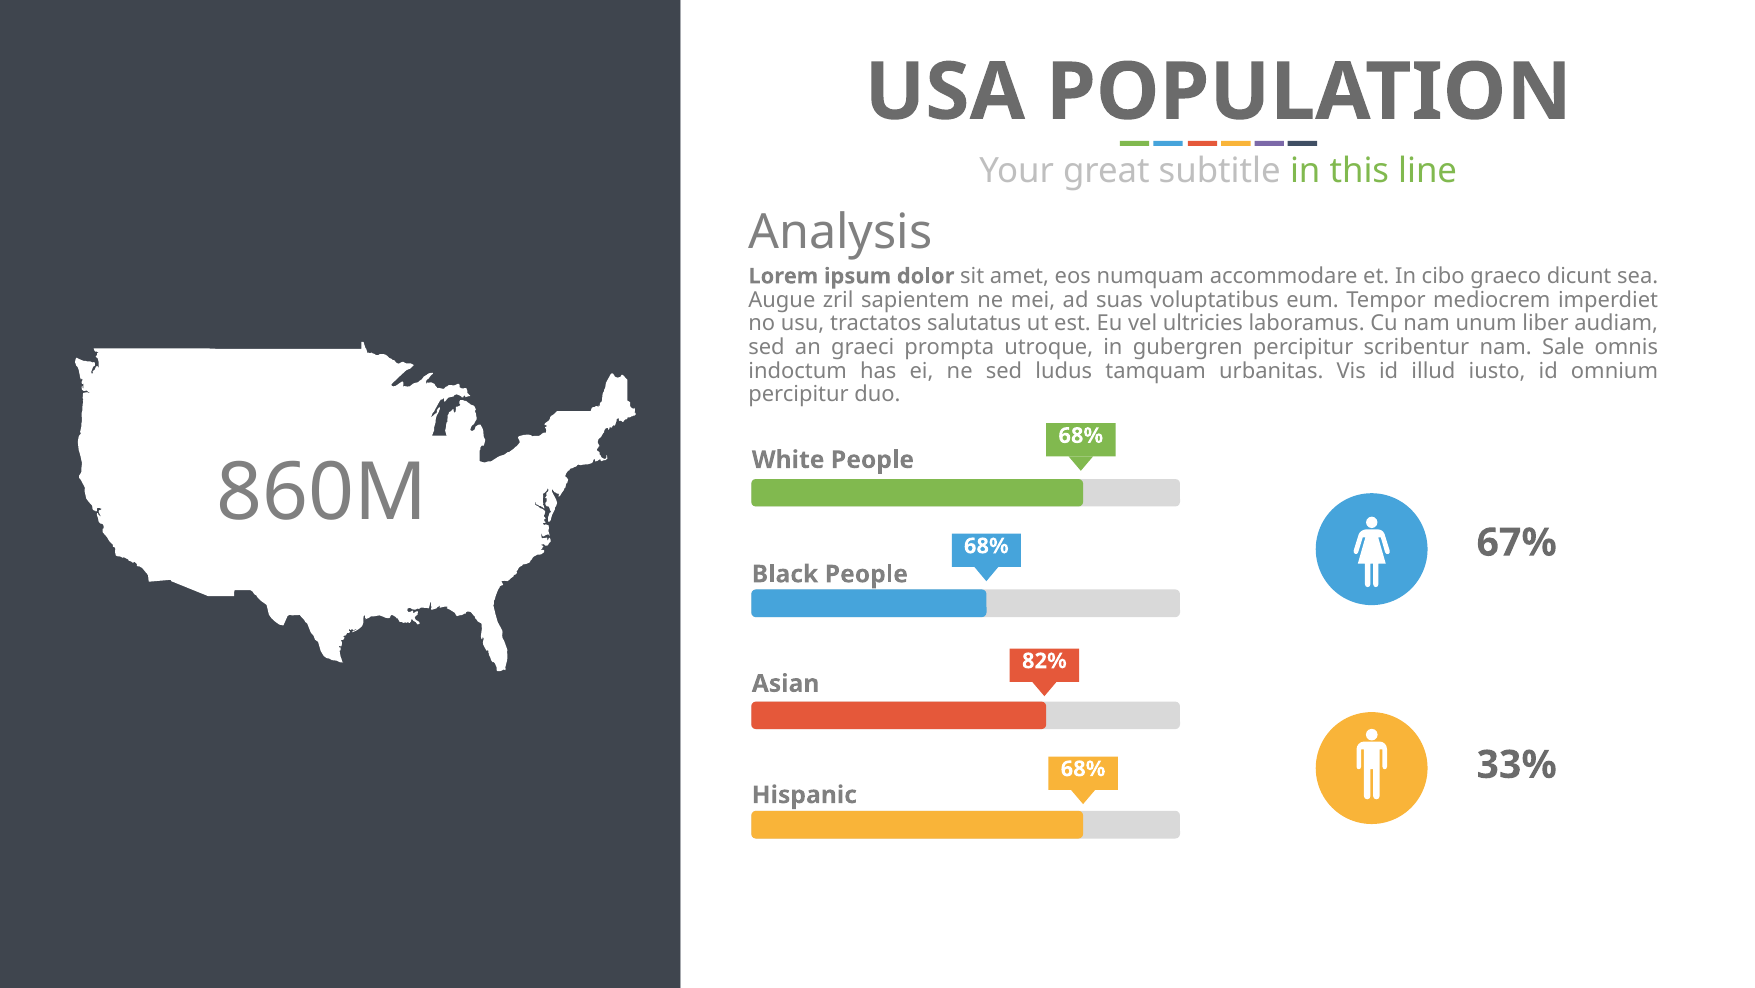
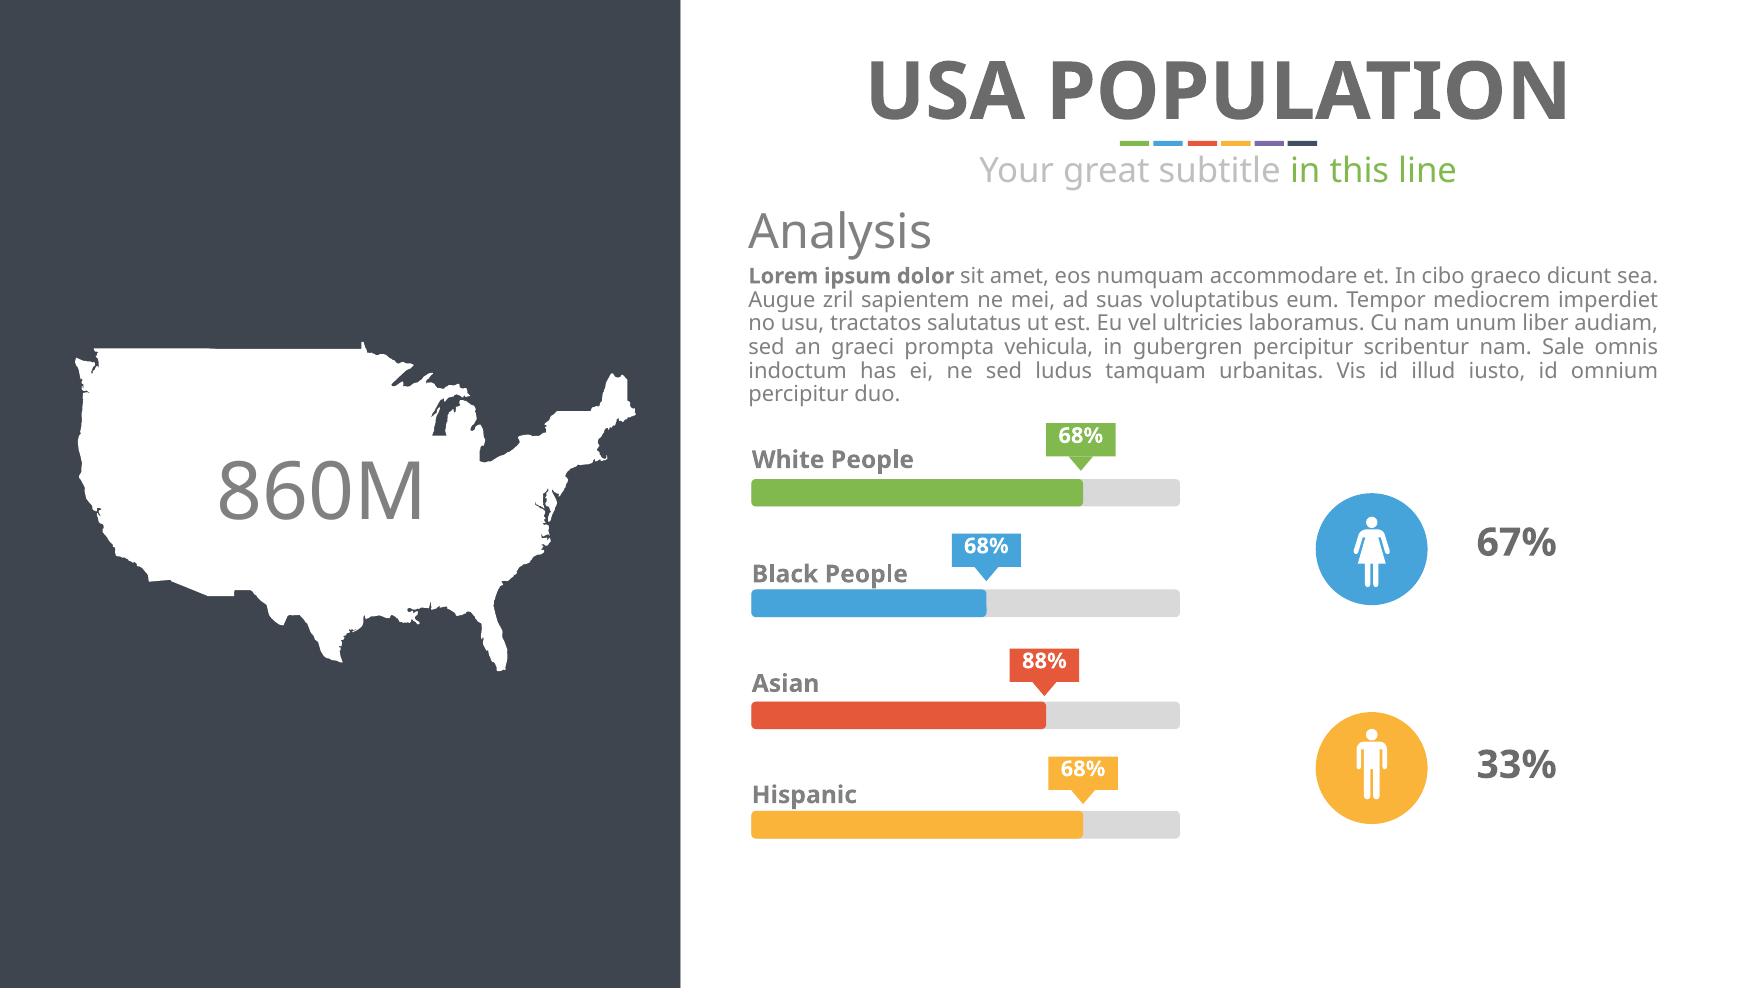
utroque: utroque -> vehicula
82%: 82% -> 88%
